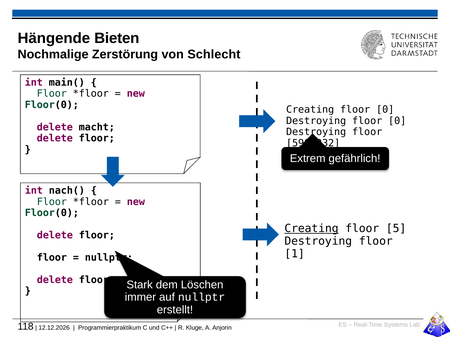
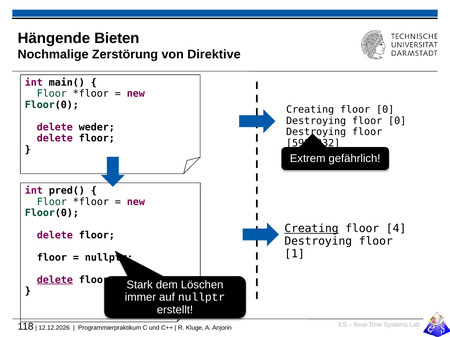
Schlecht: Schlecht -> Direktive
macht: macht -> weder
nach(: nach( -> pred(
5: 5 -> 4
delete at (55, 280) underline: none -> present
